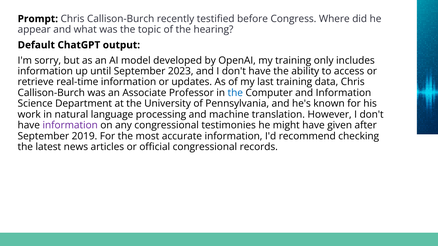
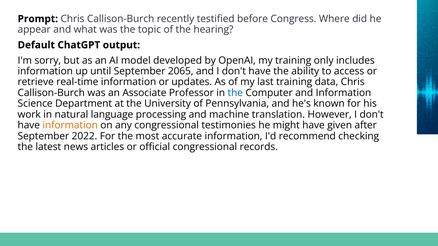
2023: 2023 -> 2065
information at (70, 125) colour: purple -> orange
2019: 2019 -> 2022
